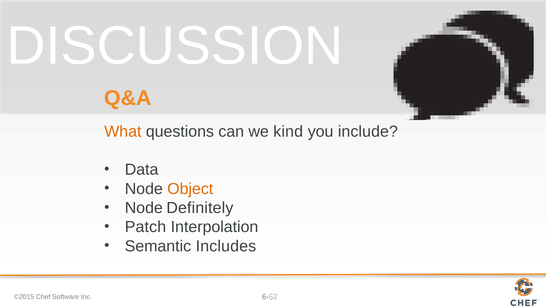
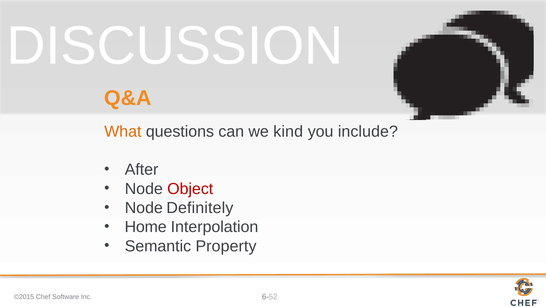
Data: Data -> After
Object colour: orange -> red
Patch: Patch -> Home
Includes: Includes -> Property
